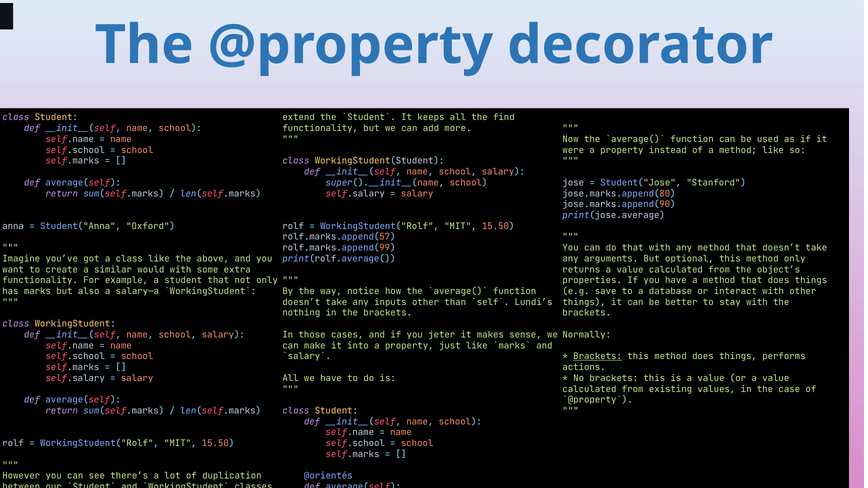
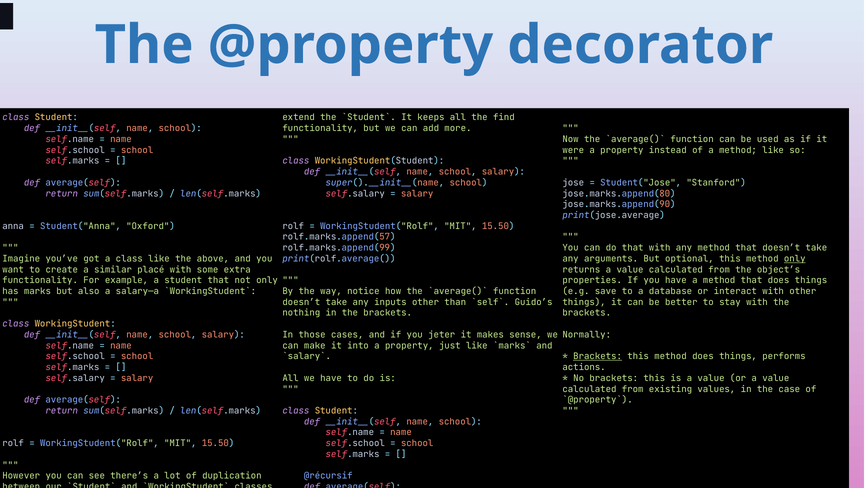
only at (795, 259) underline: none -> present
would: would -> placé
Lundi’s: Lundi’s -> Guido’s
@orientés: @orientés -> @récursif
